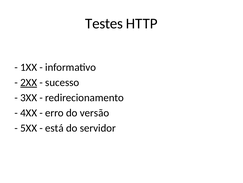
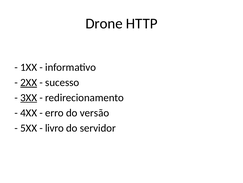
Testes: Testes -> Drone
3XX underline: none -> present
está: está -> livro
